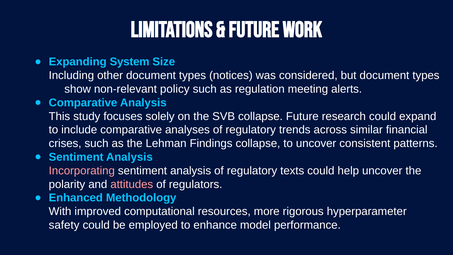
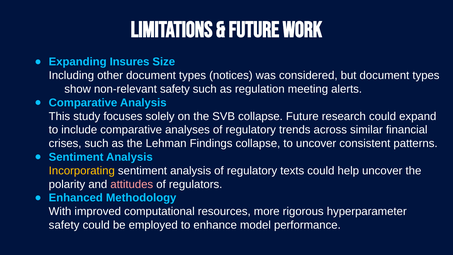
System: System -> Insures
non-relevant policy: policy -> safety
Incorporating colour: pink -> yellow
